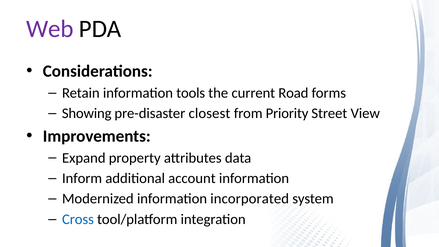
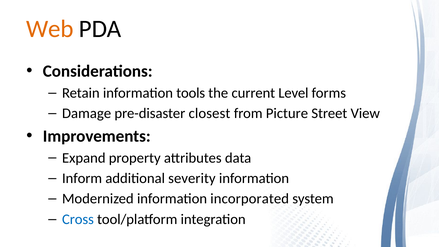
Web colour: purple -> orange
Road: Road -> Level
Showing: Showing -> Damage
Priority: Priority -> Picture
account: account -> severity
